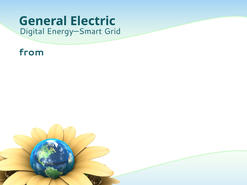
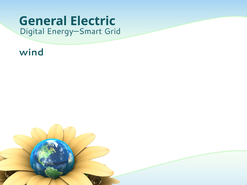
from: from -> wind
